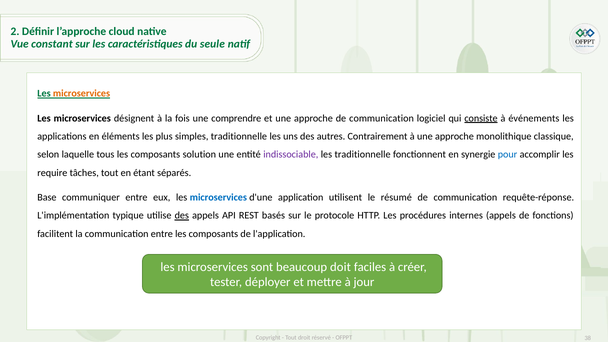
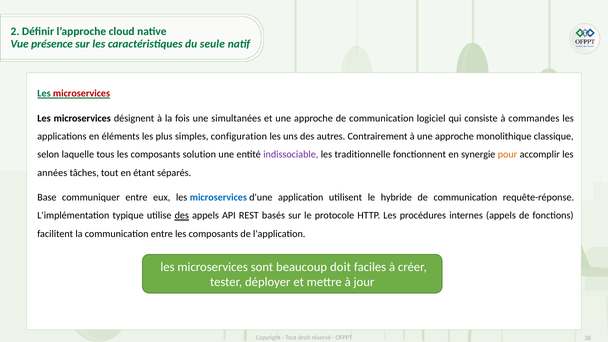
constant: constant -> présence
microservices at (82, 94) colour: orange -> red
comprendre: comprendre -> simultanées
consiste underline: present -> none
événements: événements -> commandes
simples traditionnelle: traditionnelle -> configuration
pour colour: blue -> orange
require: require -> années
résumé: résumé -> hybride
